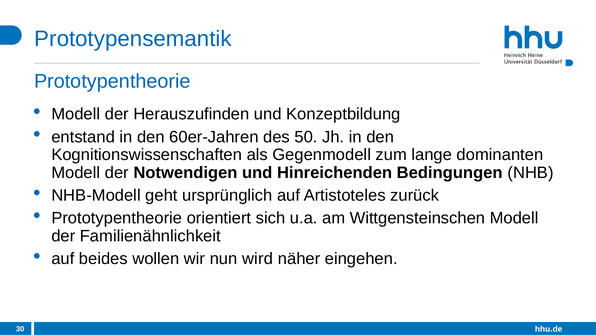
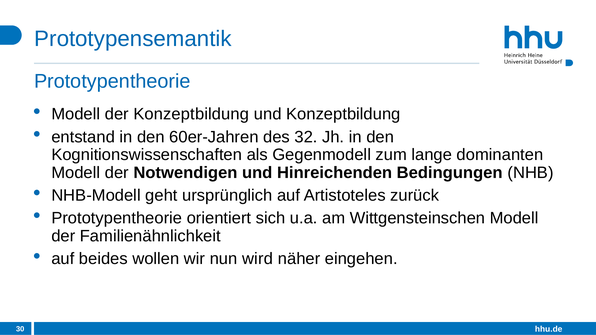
der Herauszufinden: Herauszufinden -> Konzeptbildung
50: 50 -> 32
